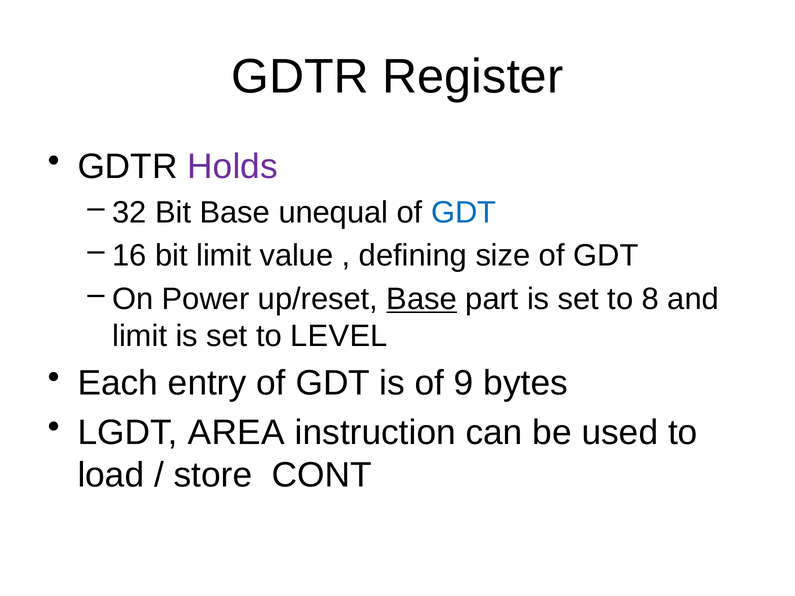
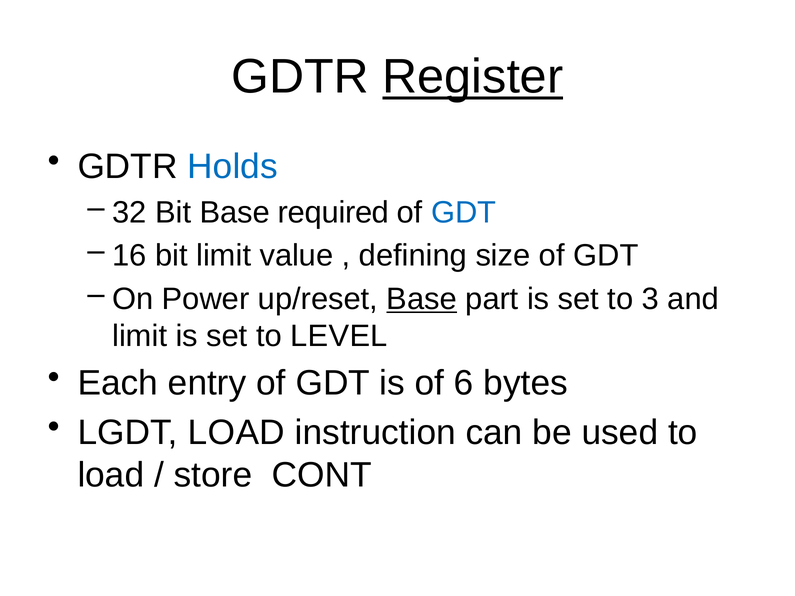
Register underline: none -> present
Holds colour: purple -> blue
unequal: unequal -> required
8: 8 -> 3
9: 9 -> 6
LGDT AREA: AREA -> LOAD
